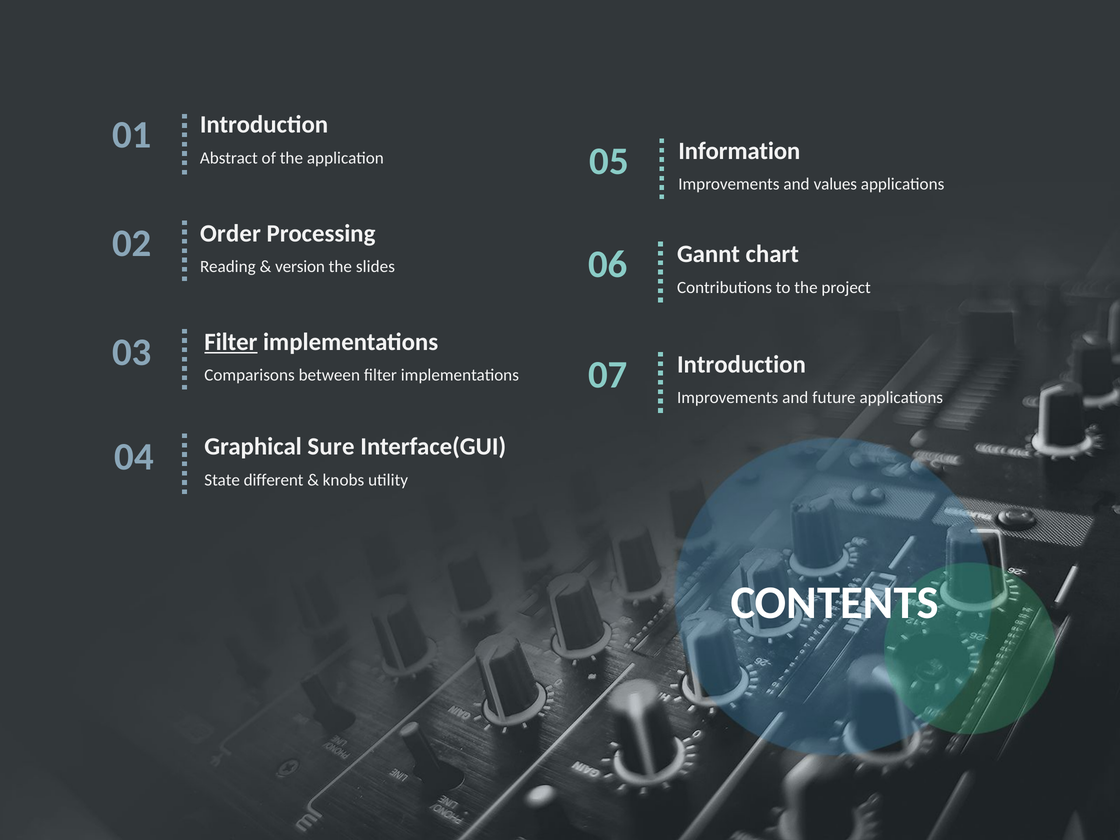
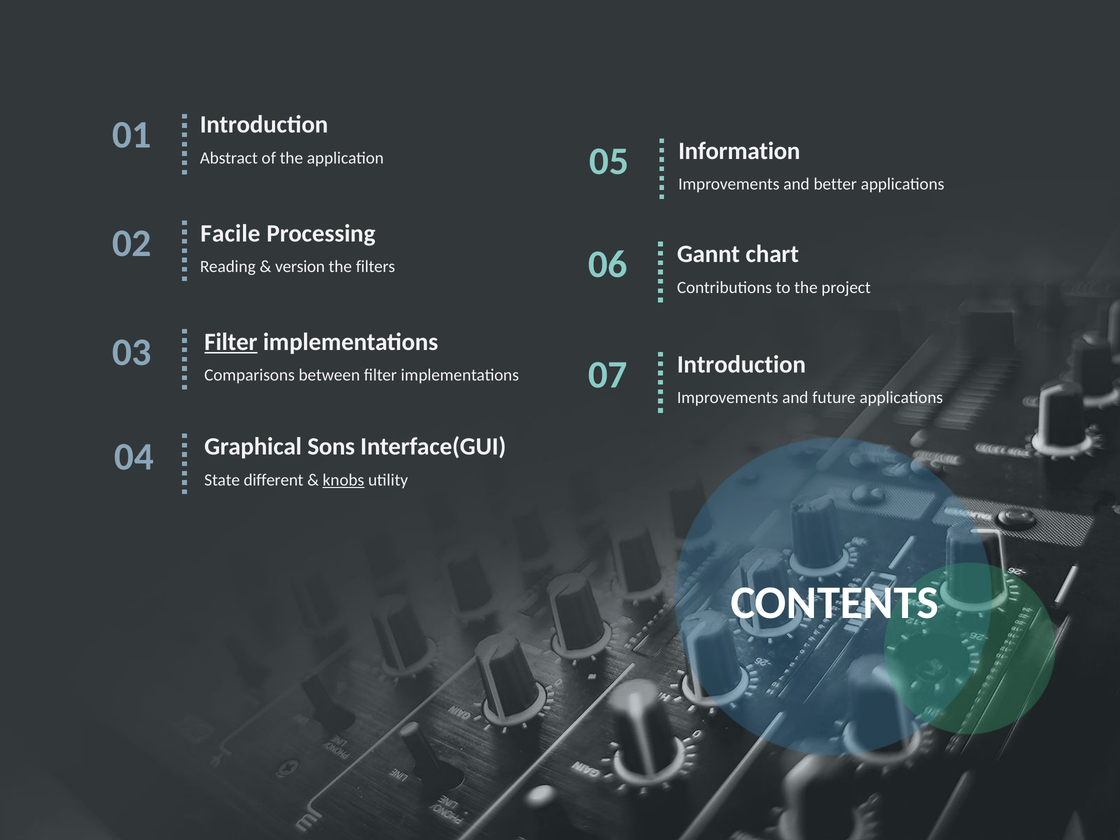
values: values -> better
Order: Order -> Facile
slides: slides -> filters
Sure: Sure -> Sons
knobs underline: none -> present
